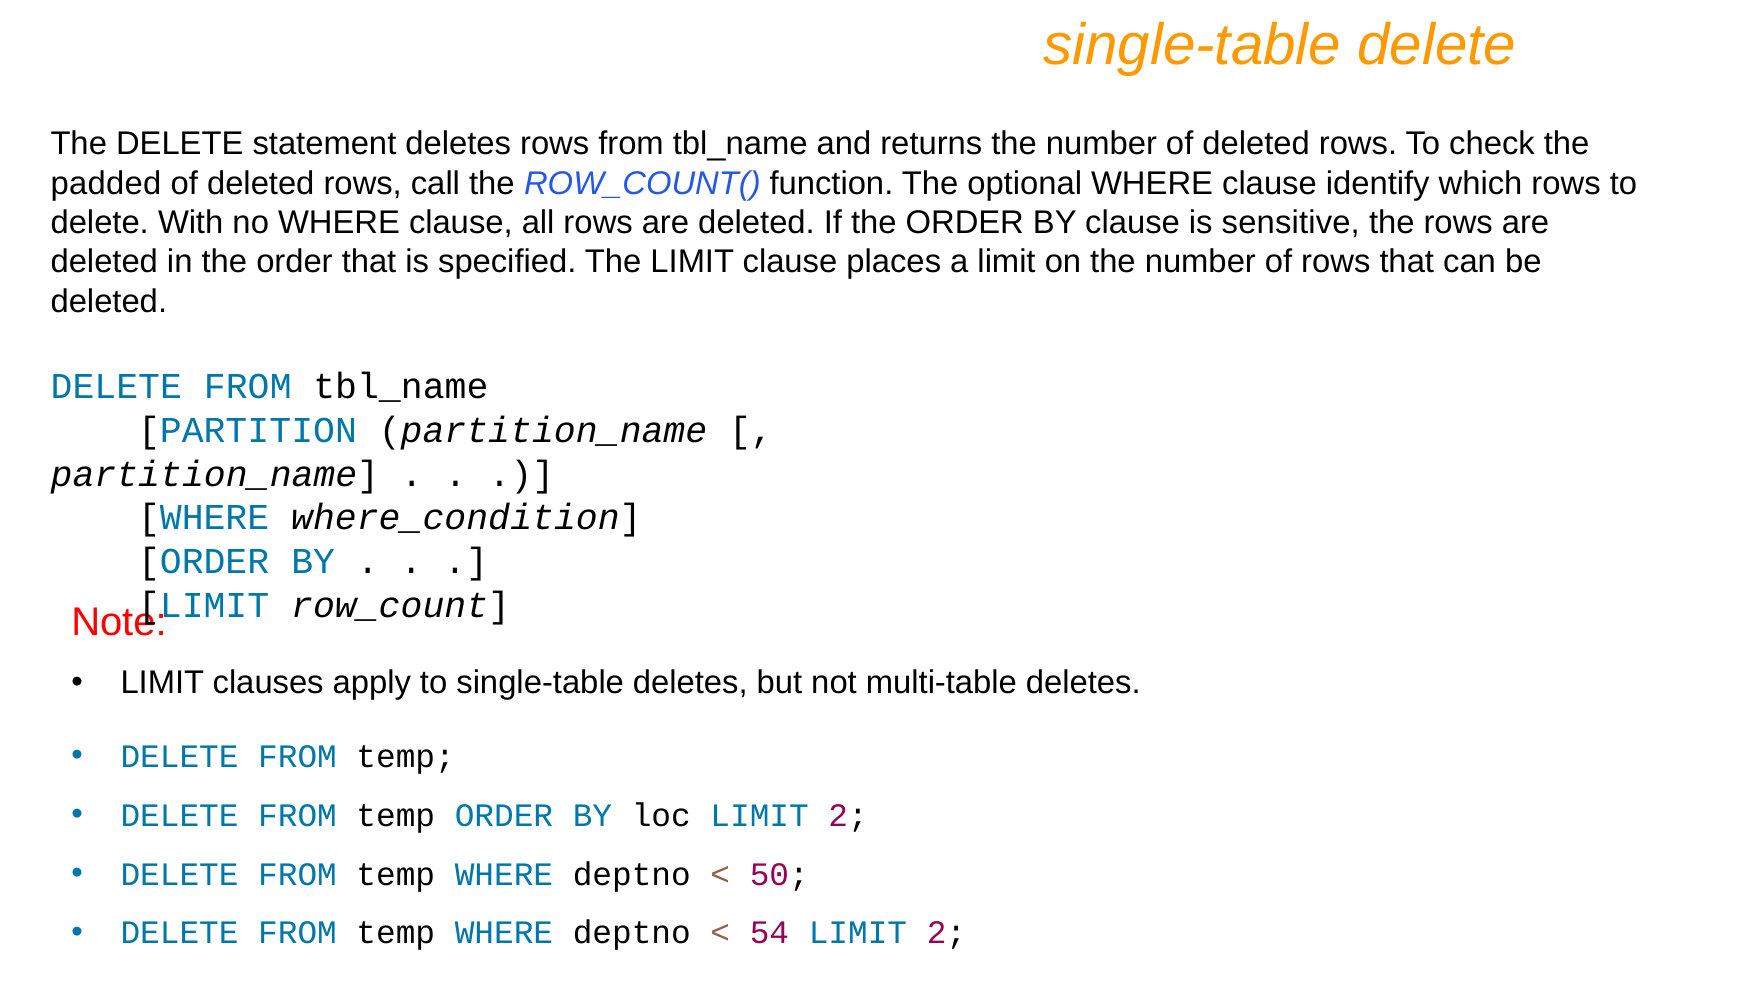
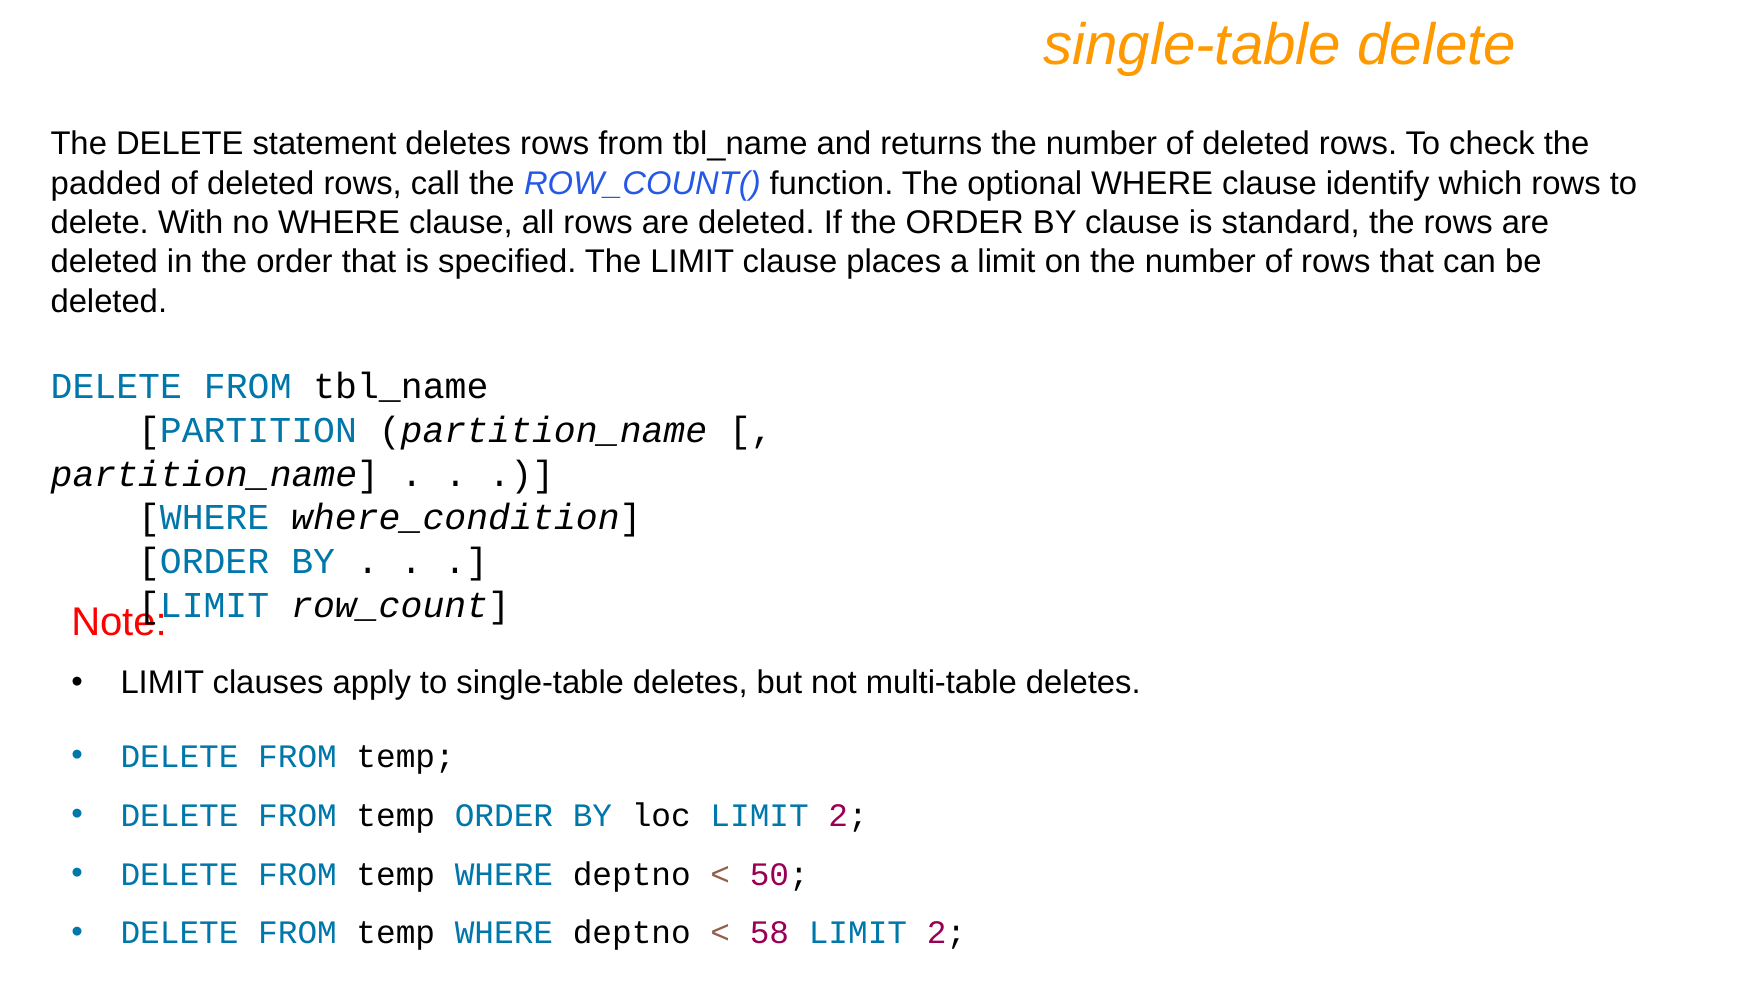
sensitive: sensitive -> standard
54: 54 -> 58
